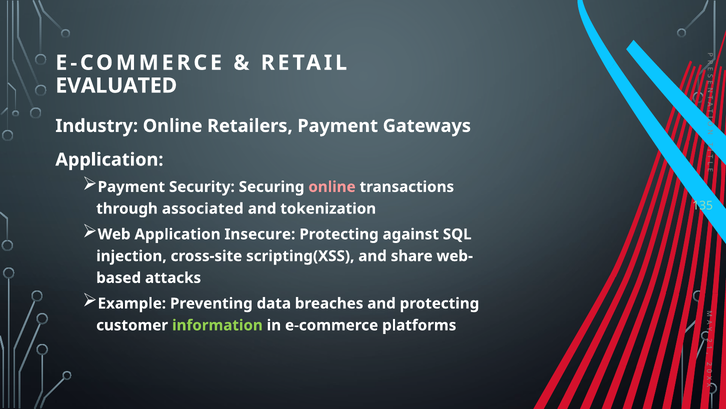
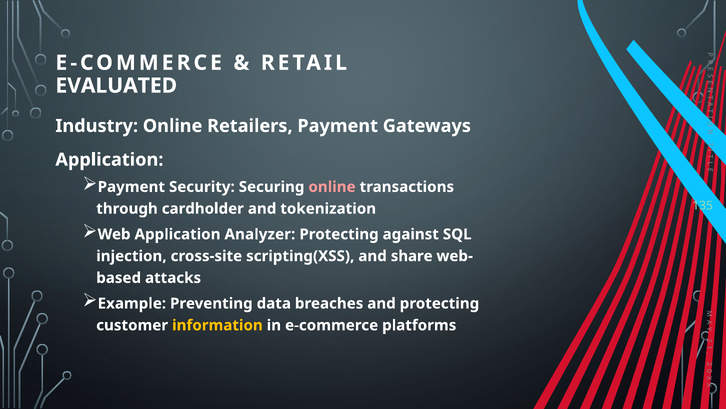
associated: associated -> cardholder
Insecure: Insecure -> Analyzer
information colour: light green -> yellow
